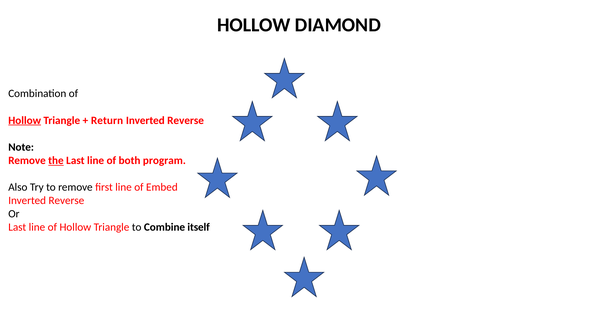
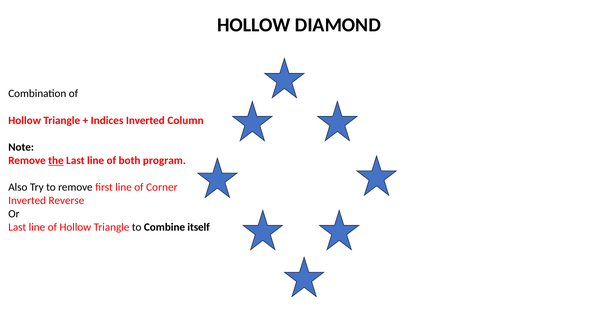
Hollow at (25, 120) underline: present -> none
Return: Return -> Indices
Reverse at (186, 120): Reverse -> Column
Embed: Embed -> Corner
